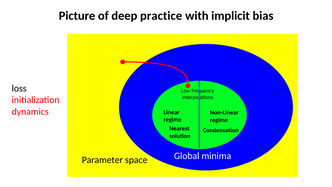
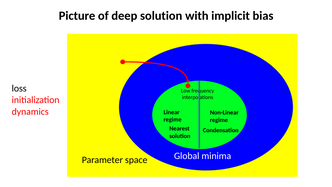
deep practice: practice -> solution
